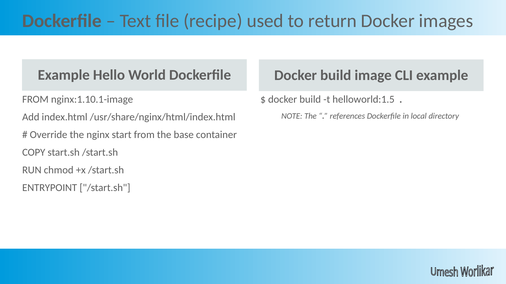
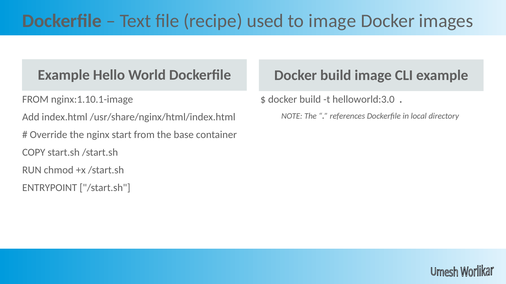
to return: return -> image
helloworld:1.5: helloworld:1.5 -> helloworld:3.0
